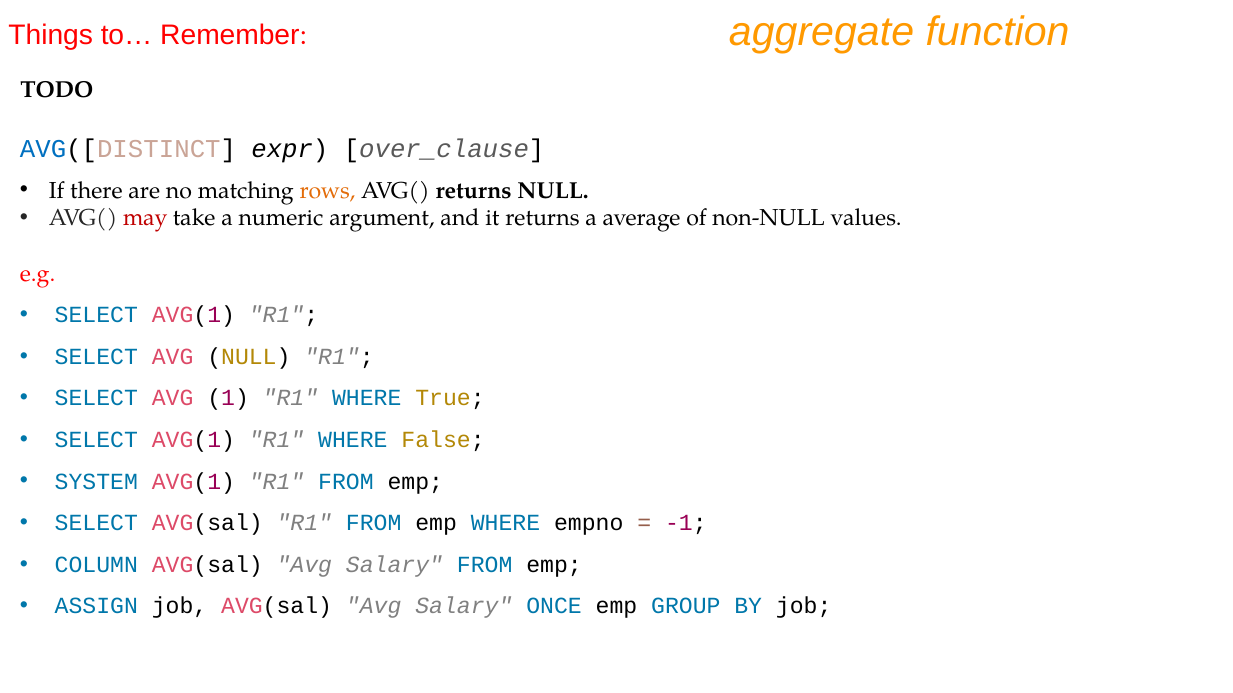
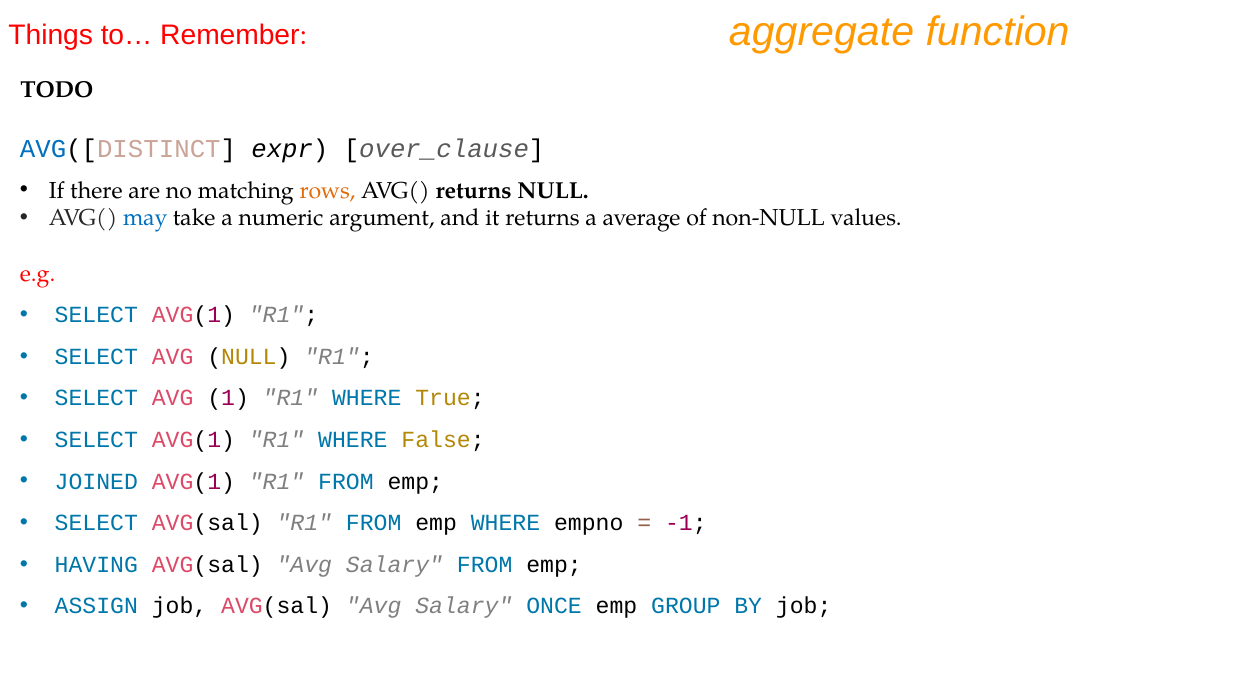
may colour: red -> blue
SYSTEM: SYSTEM -> JOINED
COLUMN: COLUMN -> HAVING
